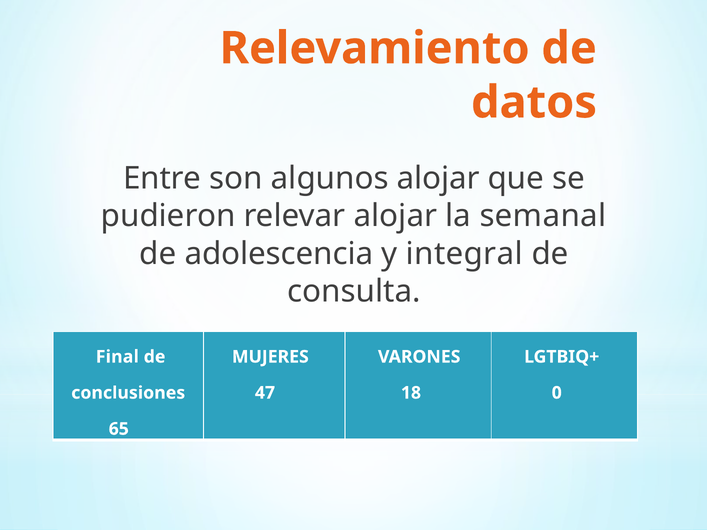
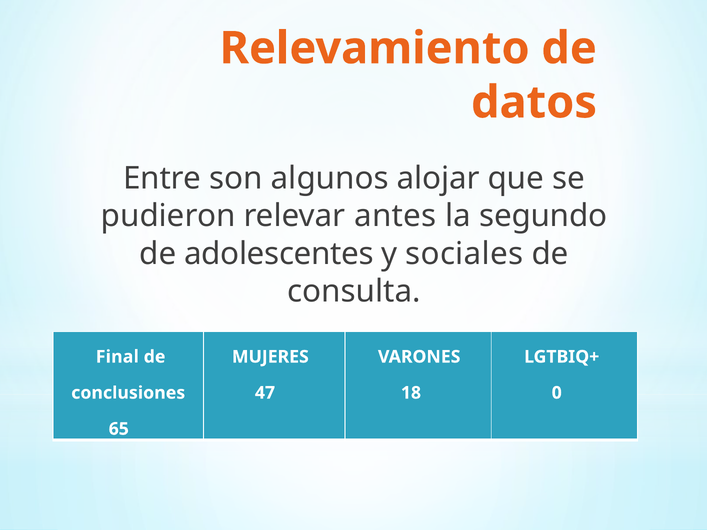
relevar alojar: alojar -> antes
semanal: semanal -> segundo
adolescencia: adolescencia -> adolescentes
integral: integral -> sociales
